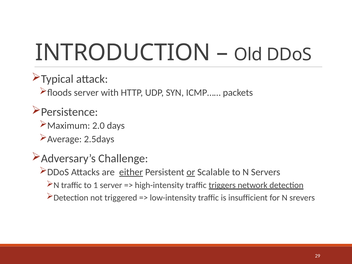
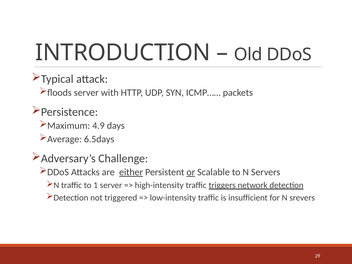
2.0: 2.0 -> 4.9
2.5days: 2.5days -> 6.5days
